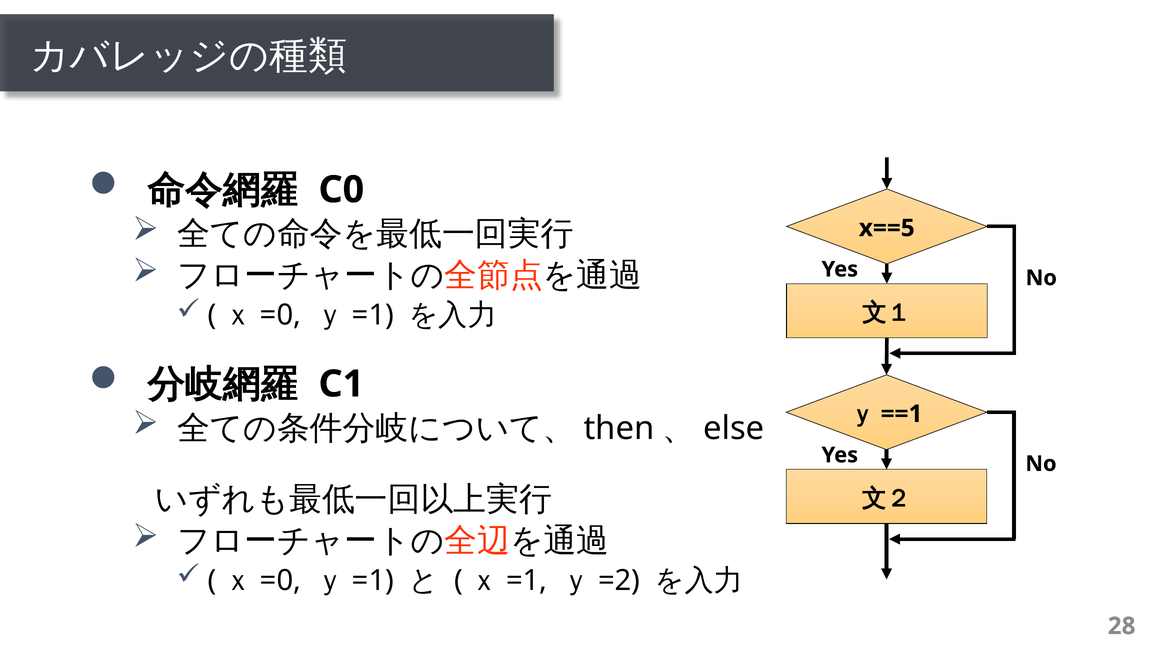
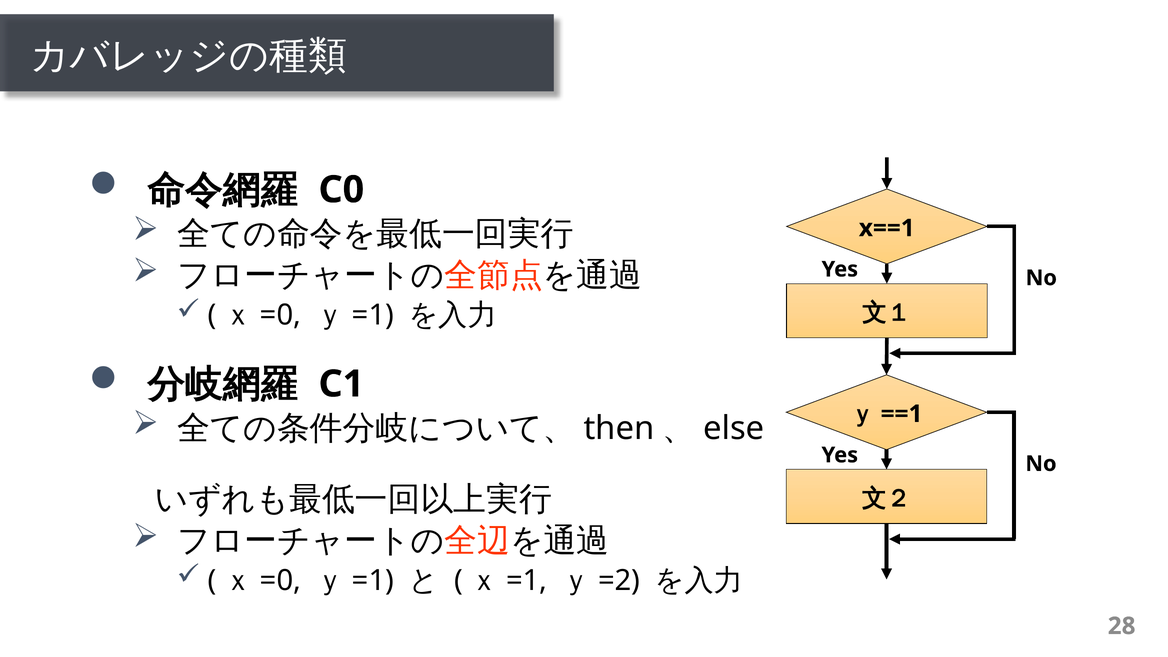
x==5: x==5 -> x==1
